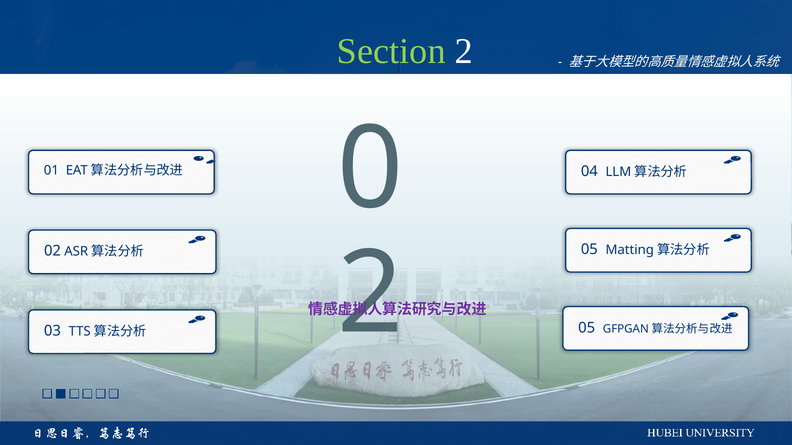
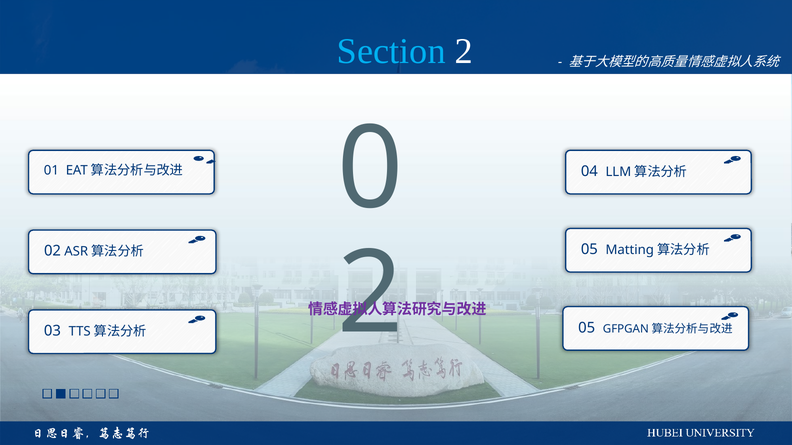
Section colour: light green -> light blue
